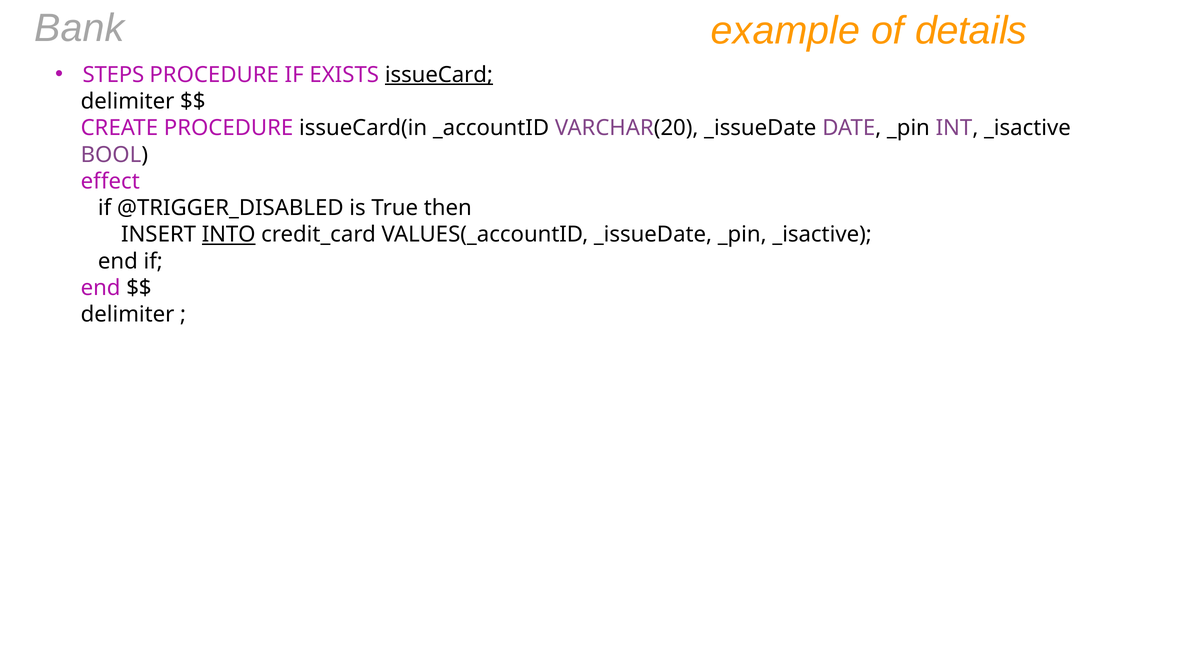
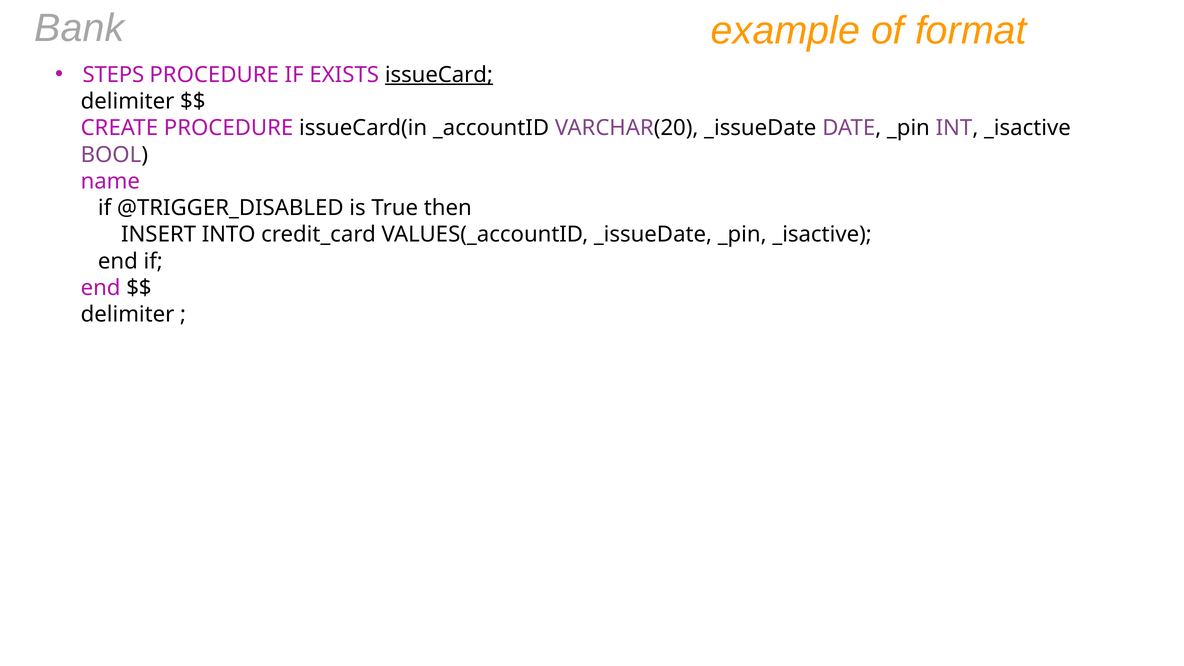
details: details -> format
effect: effect -> name
INTO underline: present -> none
